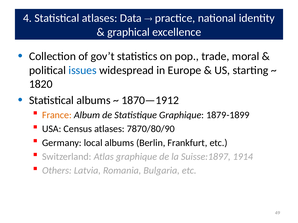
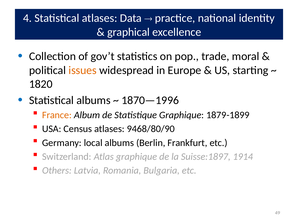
issues colour: blue -> orange
1870—1912: 1870—1912 -> 1870—1996
7870/80/90: 7870/80/90 -> 9468/80/90
